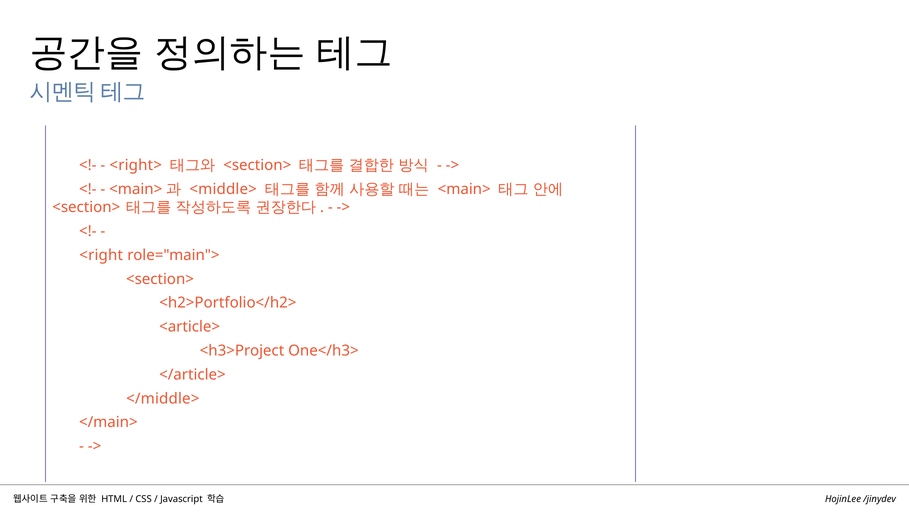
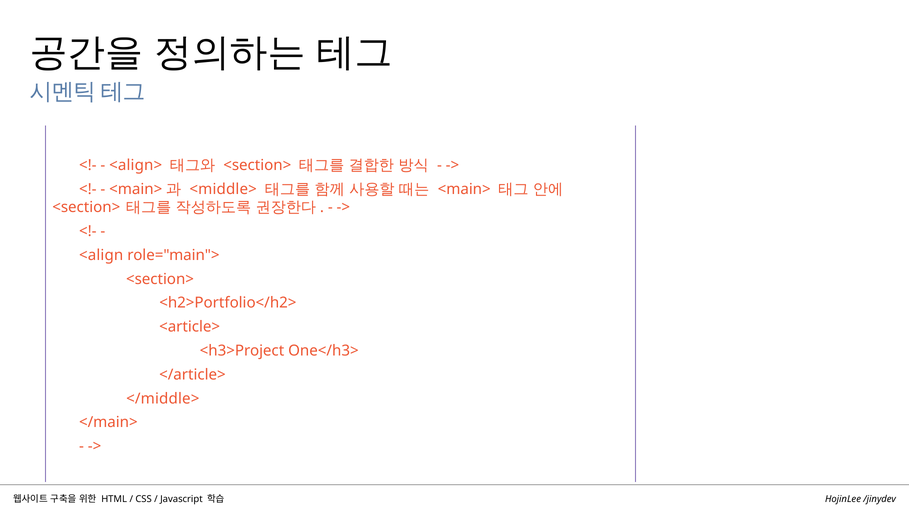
<right>: <right> -> <align>
<right: <right -> <align
